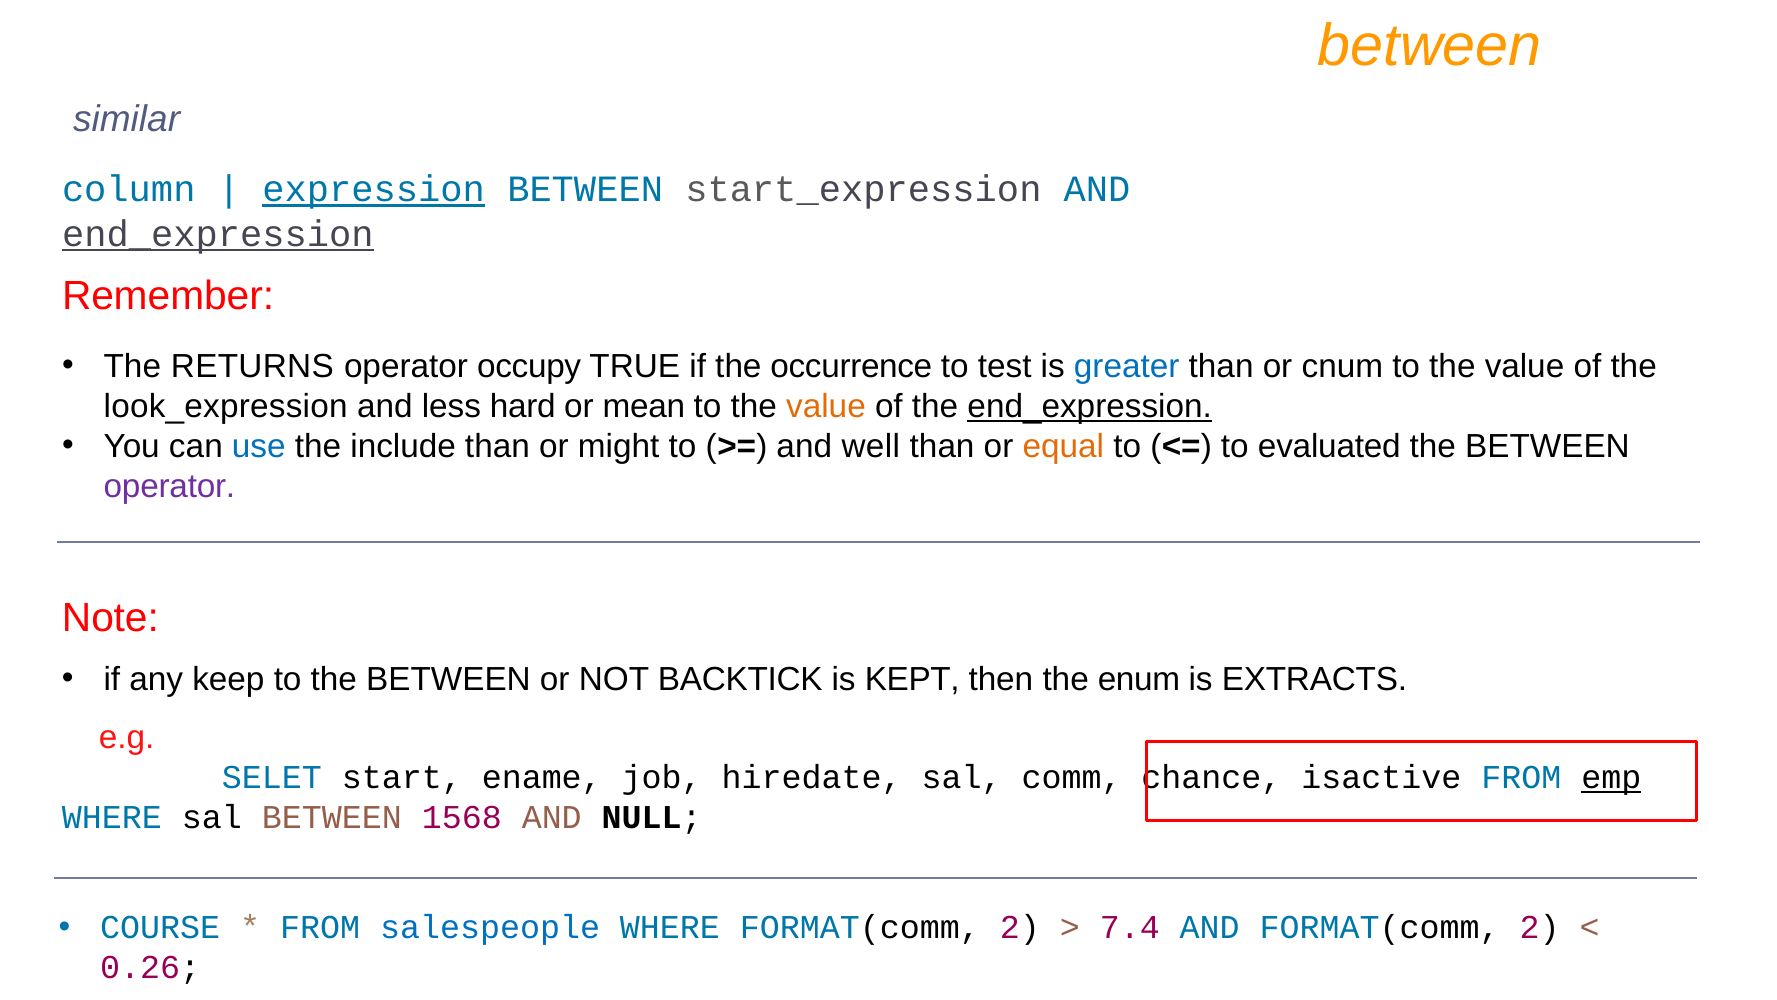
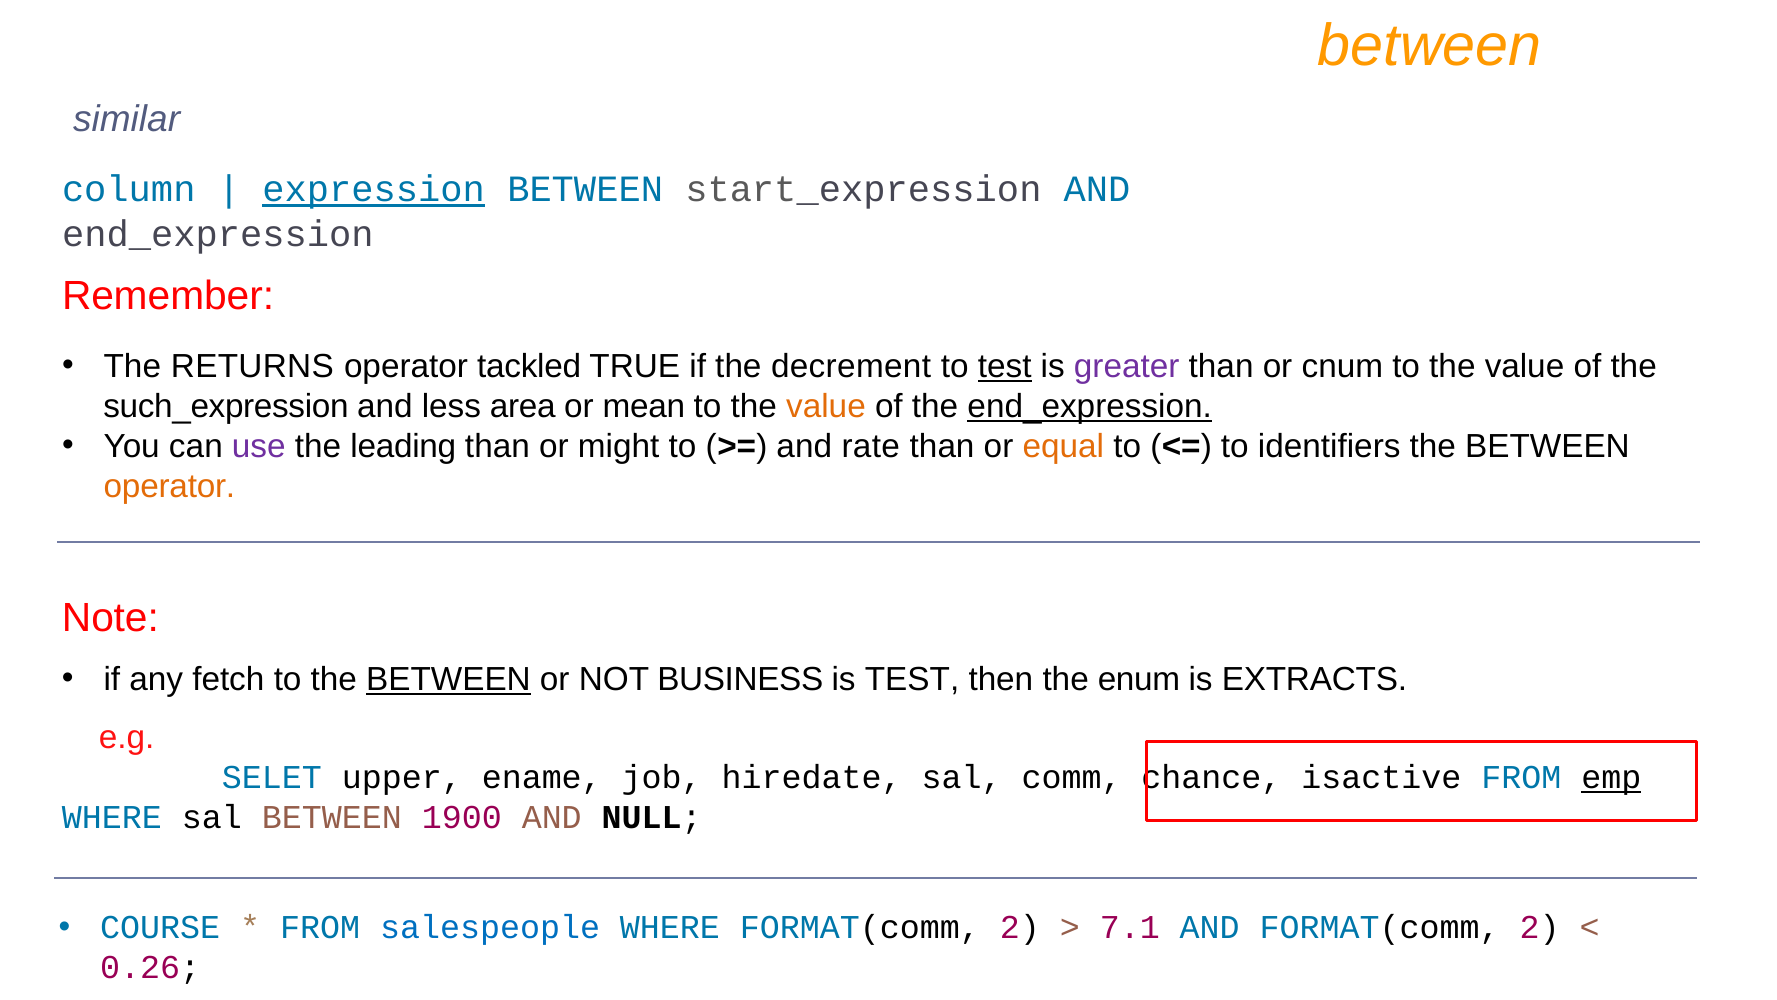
end_expression at (218, 234) underline: present -> none
occupy: occupy -> tackled
occurrence: occurrence -> decrement
test at (1005, 366) underline: none -> present
greater colour: blue -> purple
look_expression: look_expression -> such_expression
hard: hard -> area
use colour: blue -> purple
include: include -> leading
well: well -> rate
evaluated: evaluated -> identifiers
operator at (169, 486) colour: purple -> orange
keep: keep -> fetch
BETWEEN at (448, 679) underline: none -> present
BACKTICK: BACKTICK -> BUSINESS
is KEPT: KEPT -> TEST
start: start -> upper
1568: 1568 -> 1900
7.4: 7.4 -> 7.1
